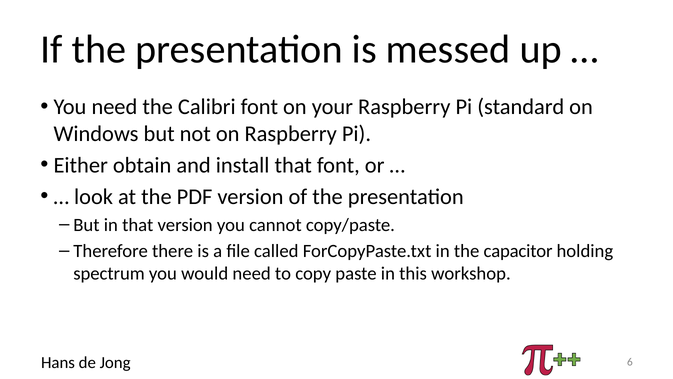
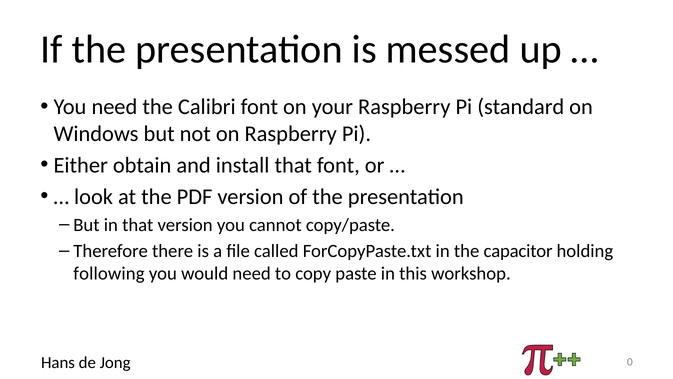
spectrum: spectrum -> following
6: 6 -> 0
